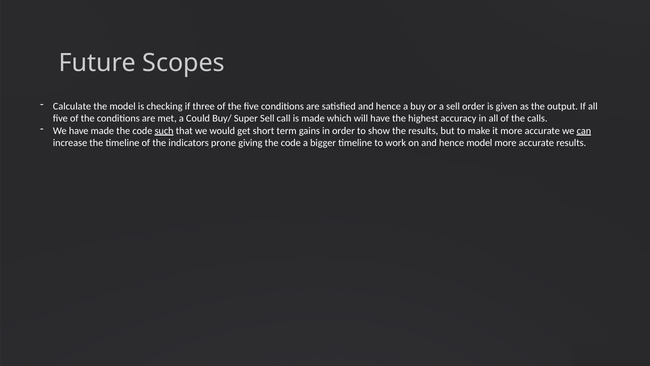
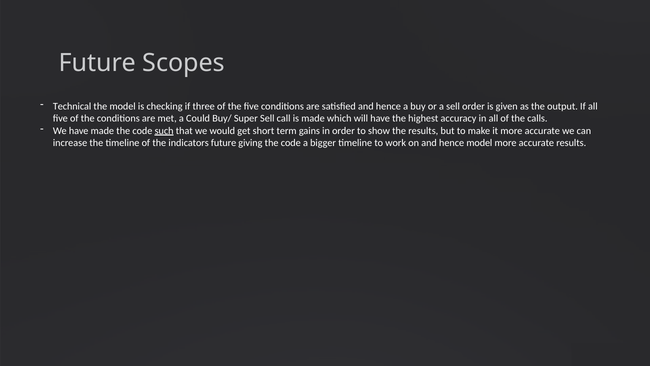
Calculate: Calculate -> Technical
can underline: present -> none
indicators prone: prone -> future
